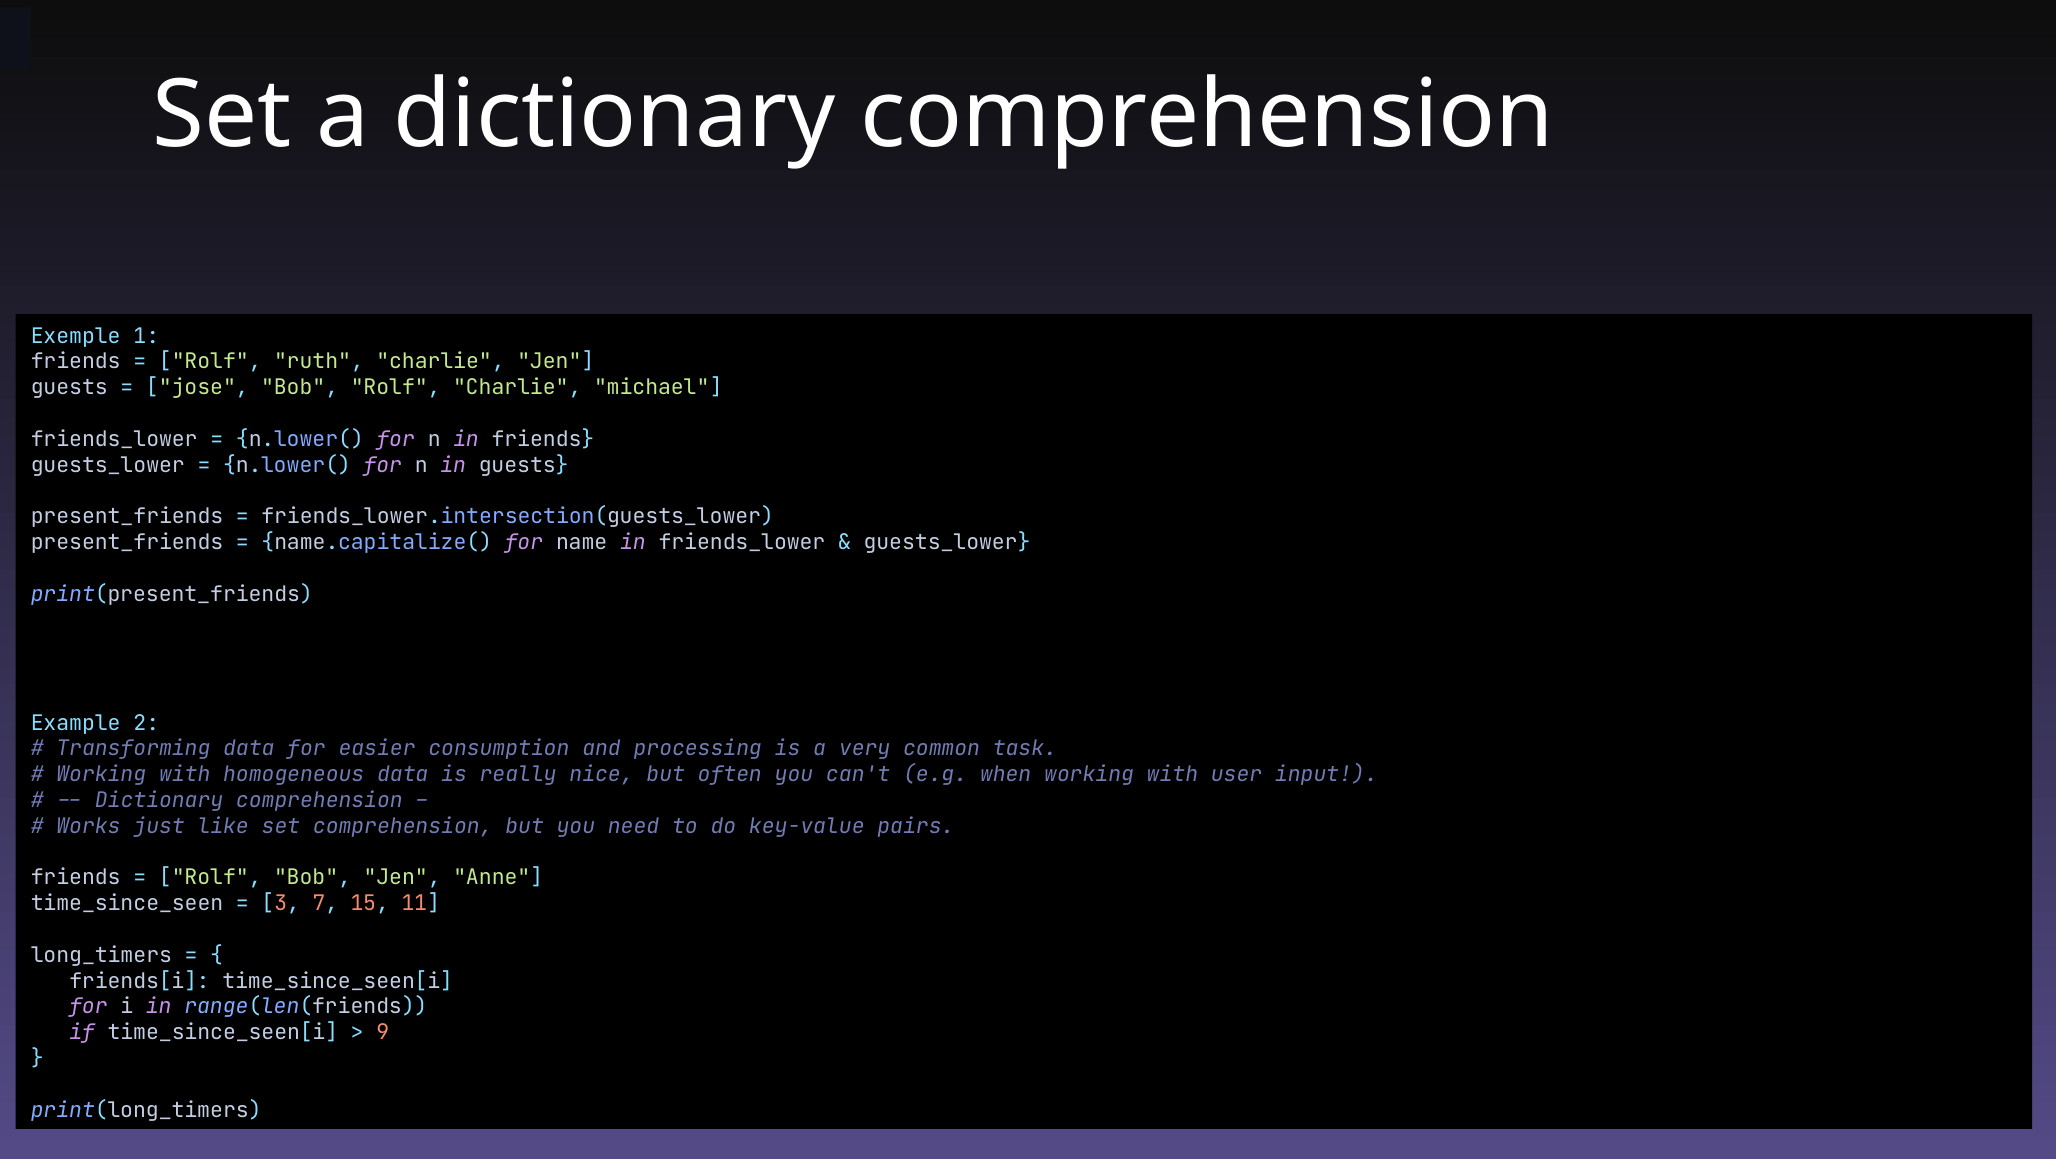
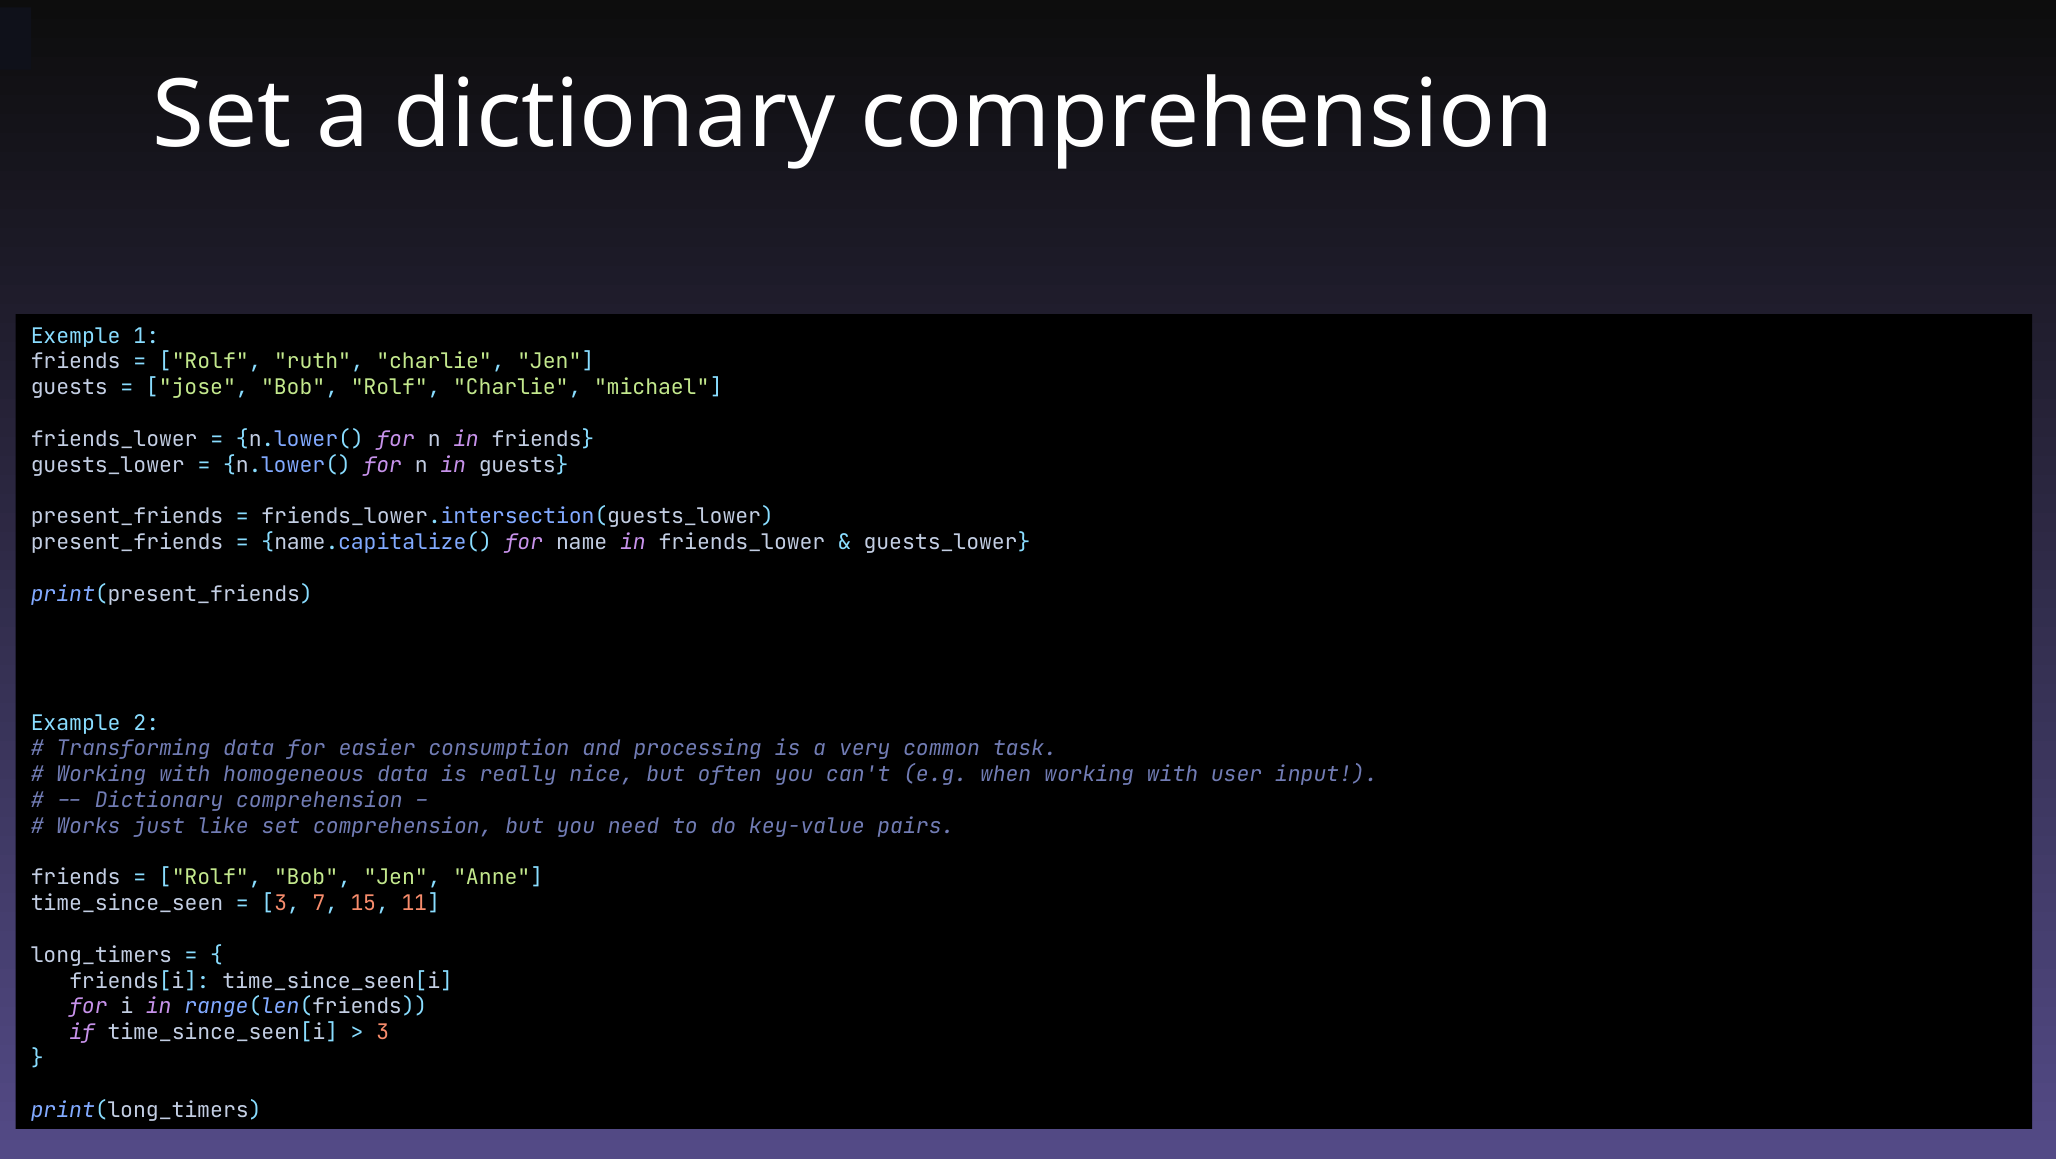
9 at (383, 1033): 9 -> 3
